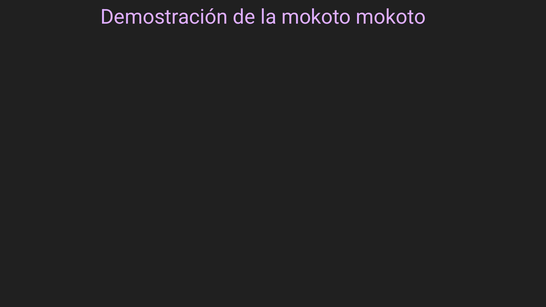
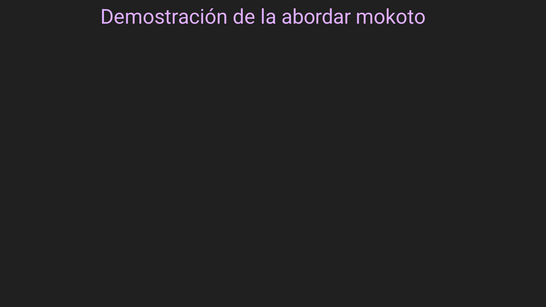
la mokoto: mokoto -> abordar
